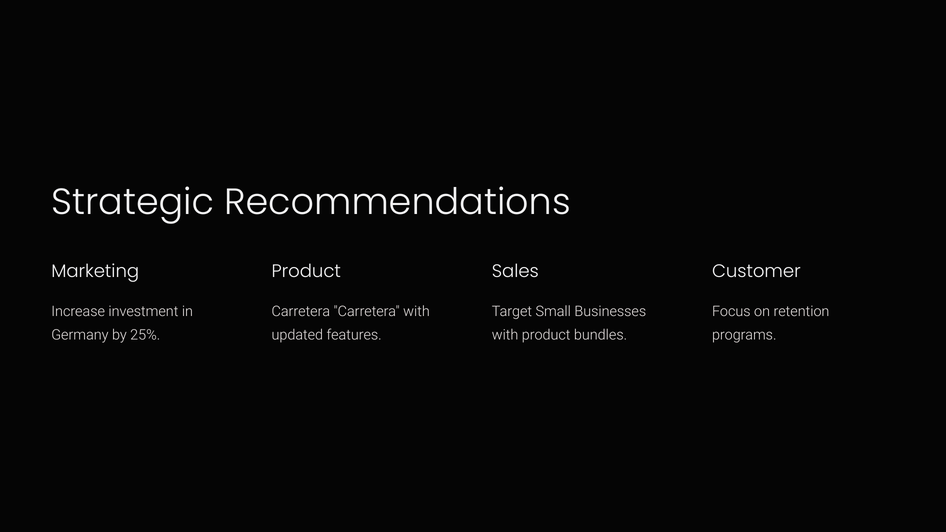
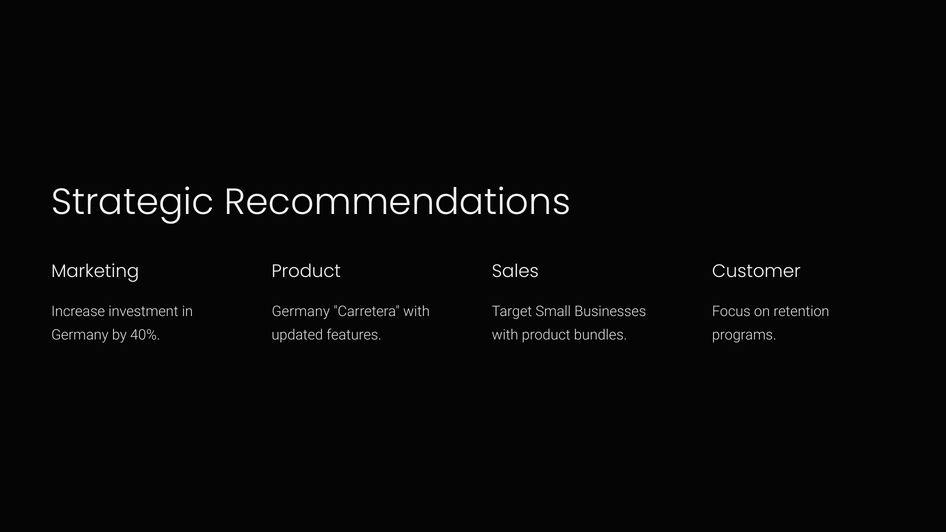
Carretera at (301, 312): Carretera -> Germany
25%: 25% -> 40%
